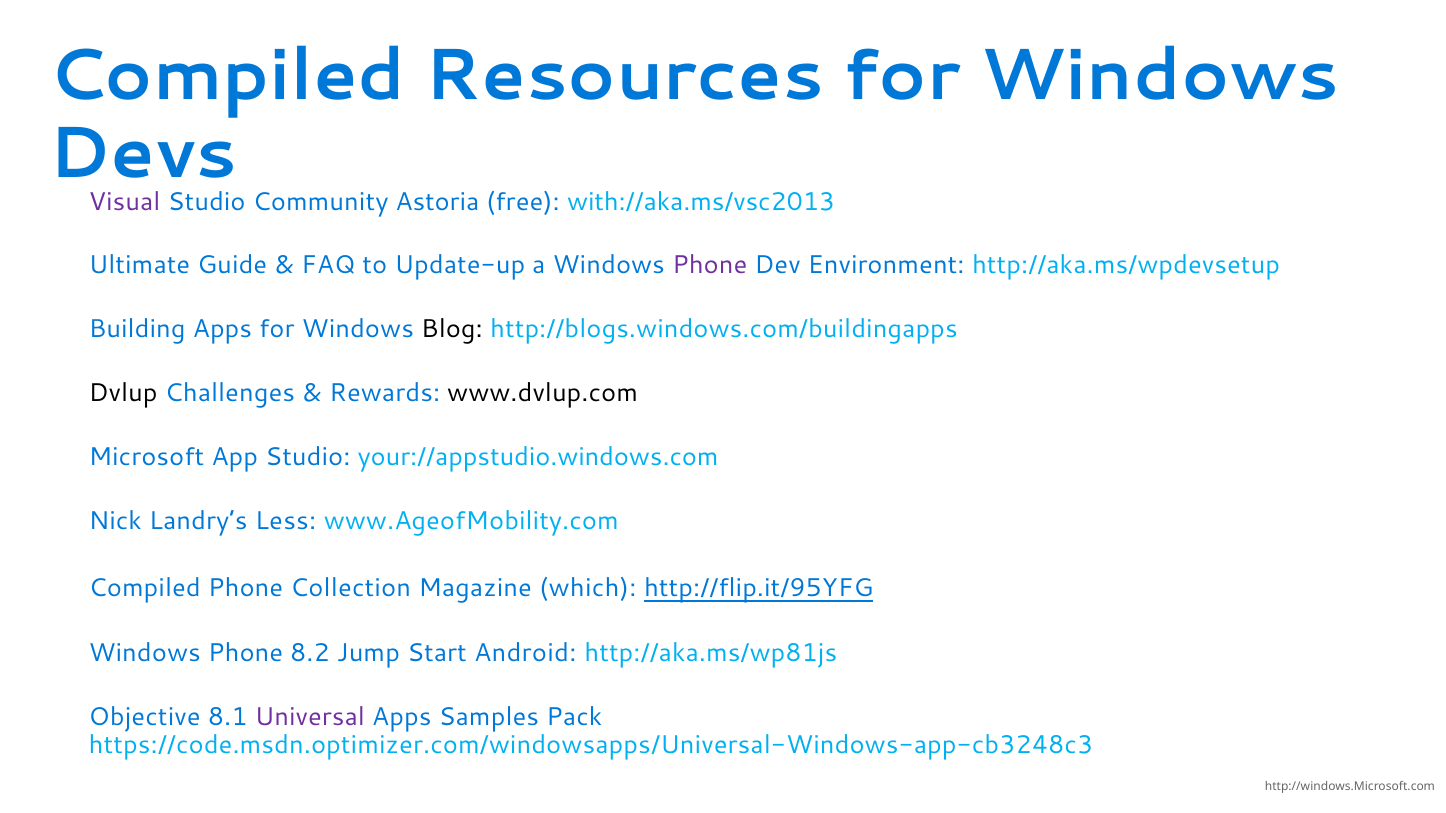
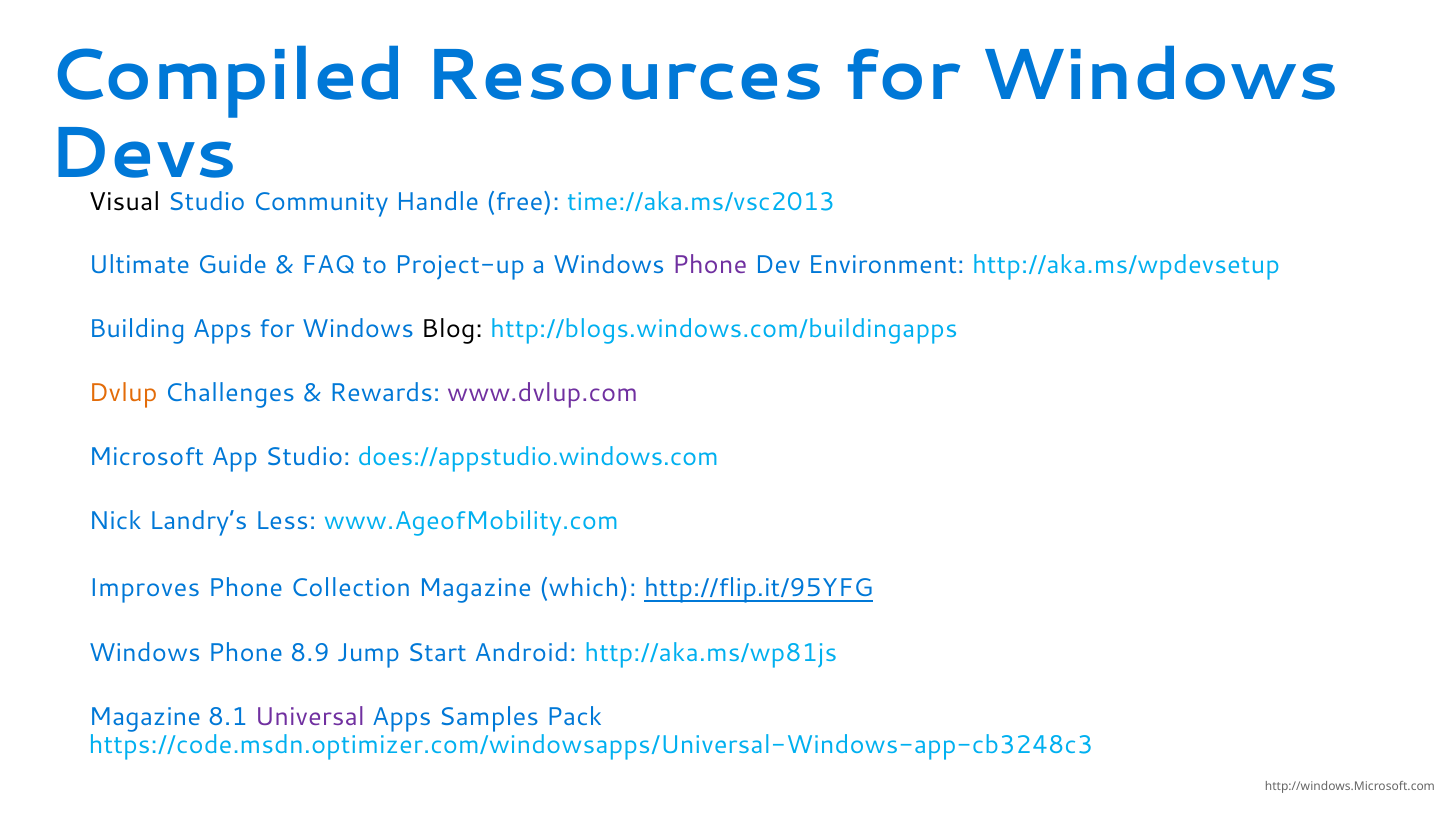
Visual colour: purple -> black
Astoria: Astoria -> Handle
with://aka.ms/vsc2013: with://aka.ms/vsc2013 -> time://aka.ms/vsc2013
Update-up: Update-up -> Project-up
Dvlup colour: black -> orange
www.dvlup.com colour: black -> purple
your://appstudio.windows.com: your://appstudio.windows.com -> does://appstudio.windows.com
Compiled at (145, 588): Compiled -> Improves
8.2: 8.2 -> 8.9
Objective at (145, 717): Objective -> Magazine
